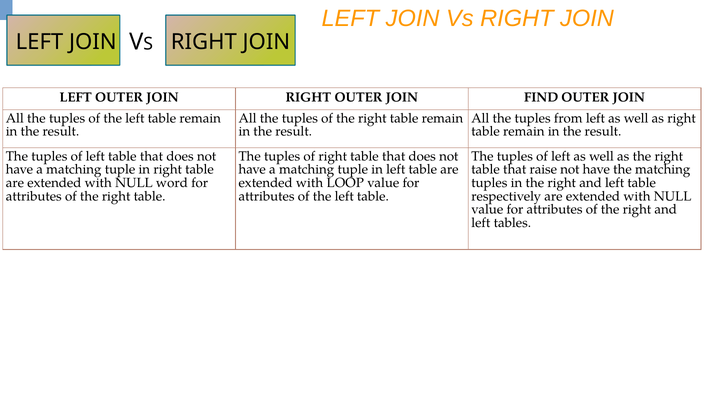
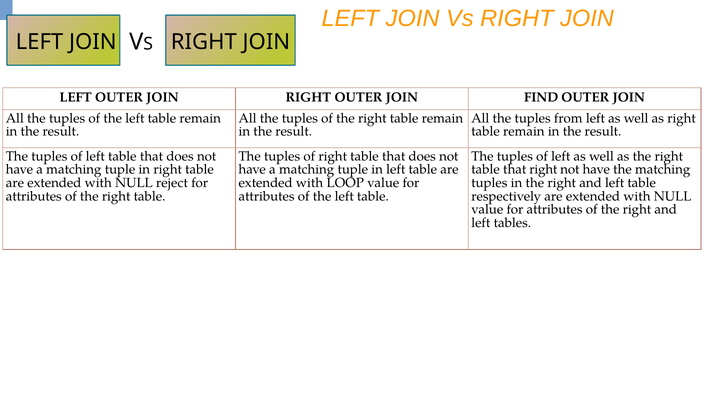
that raise: raise -> right
word: word -> reject
